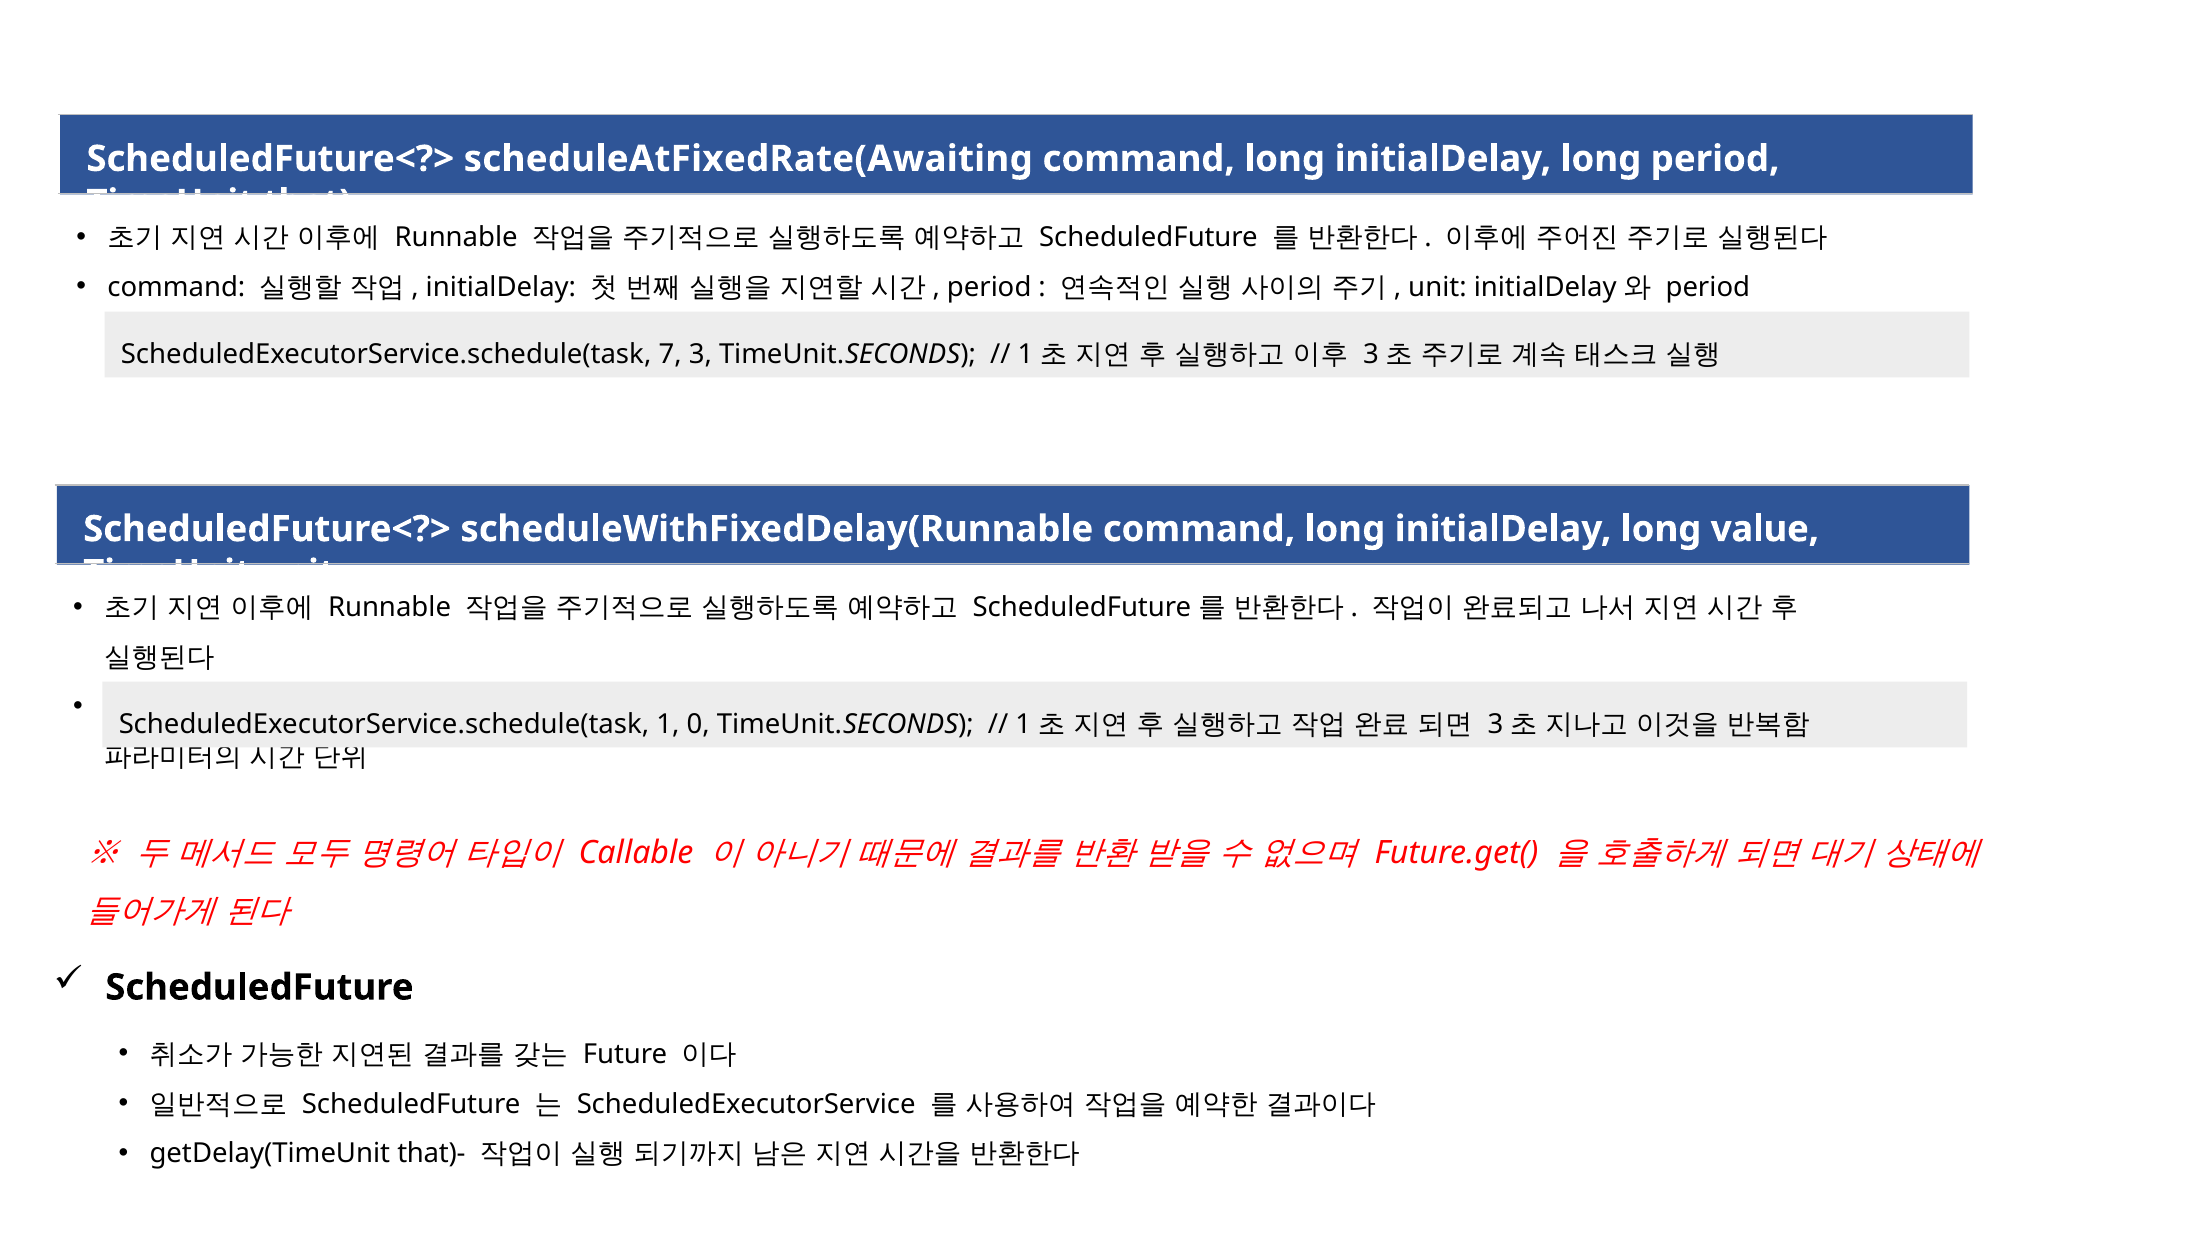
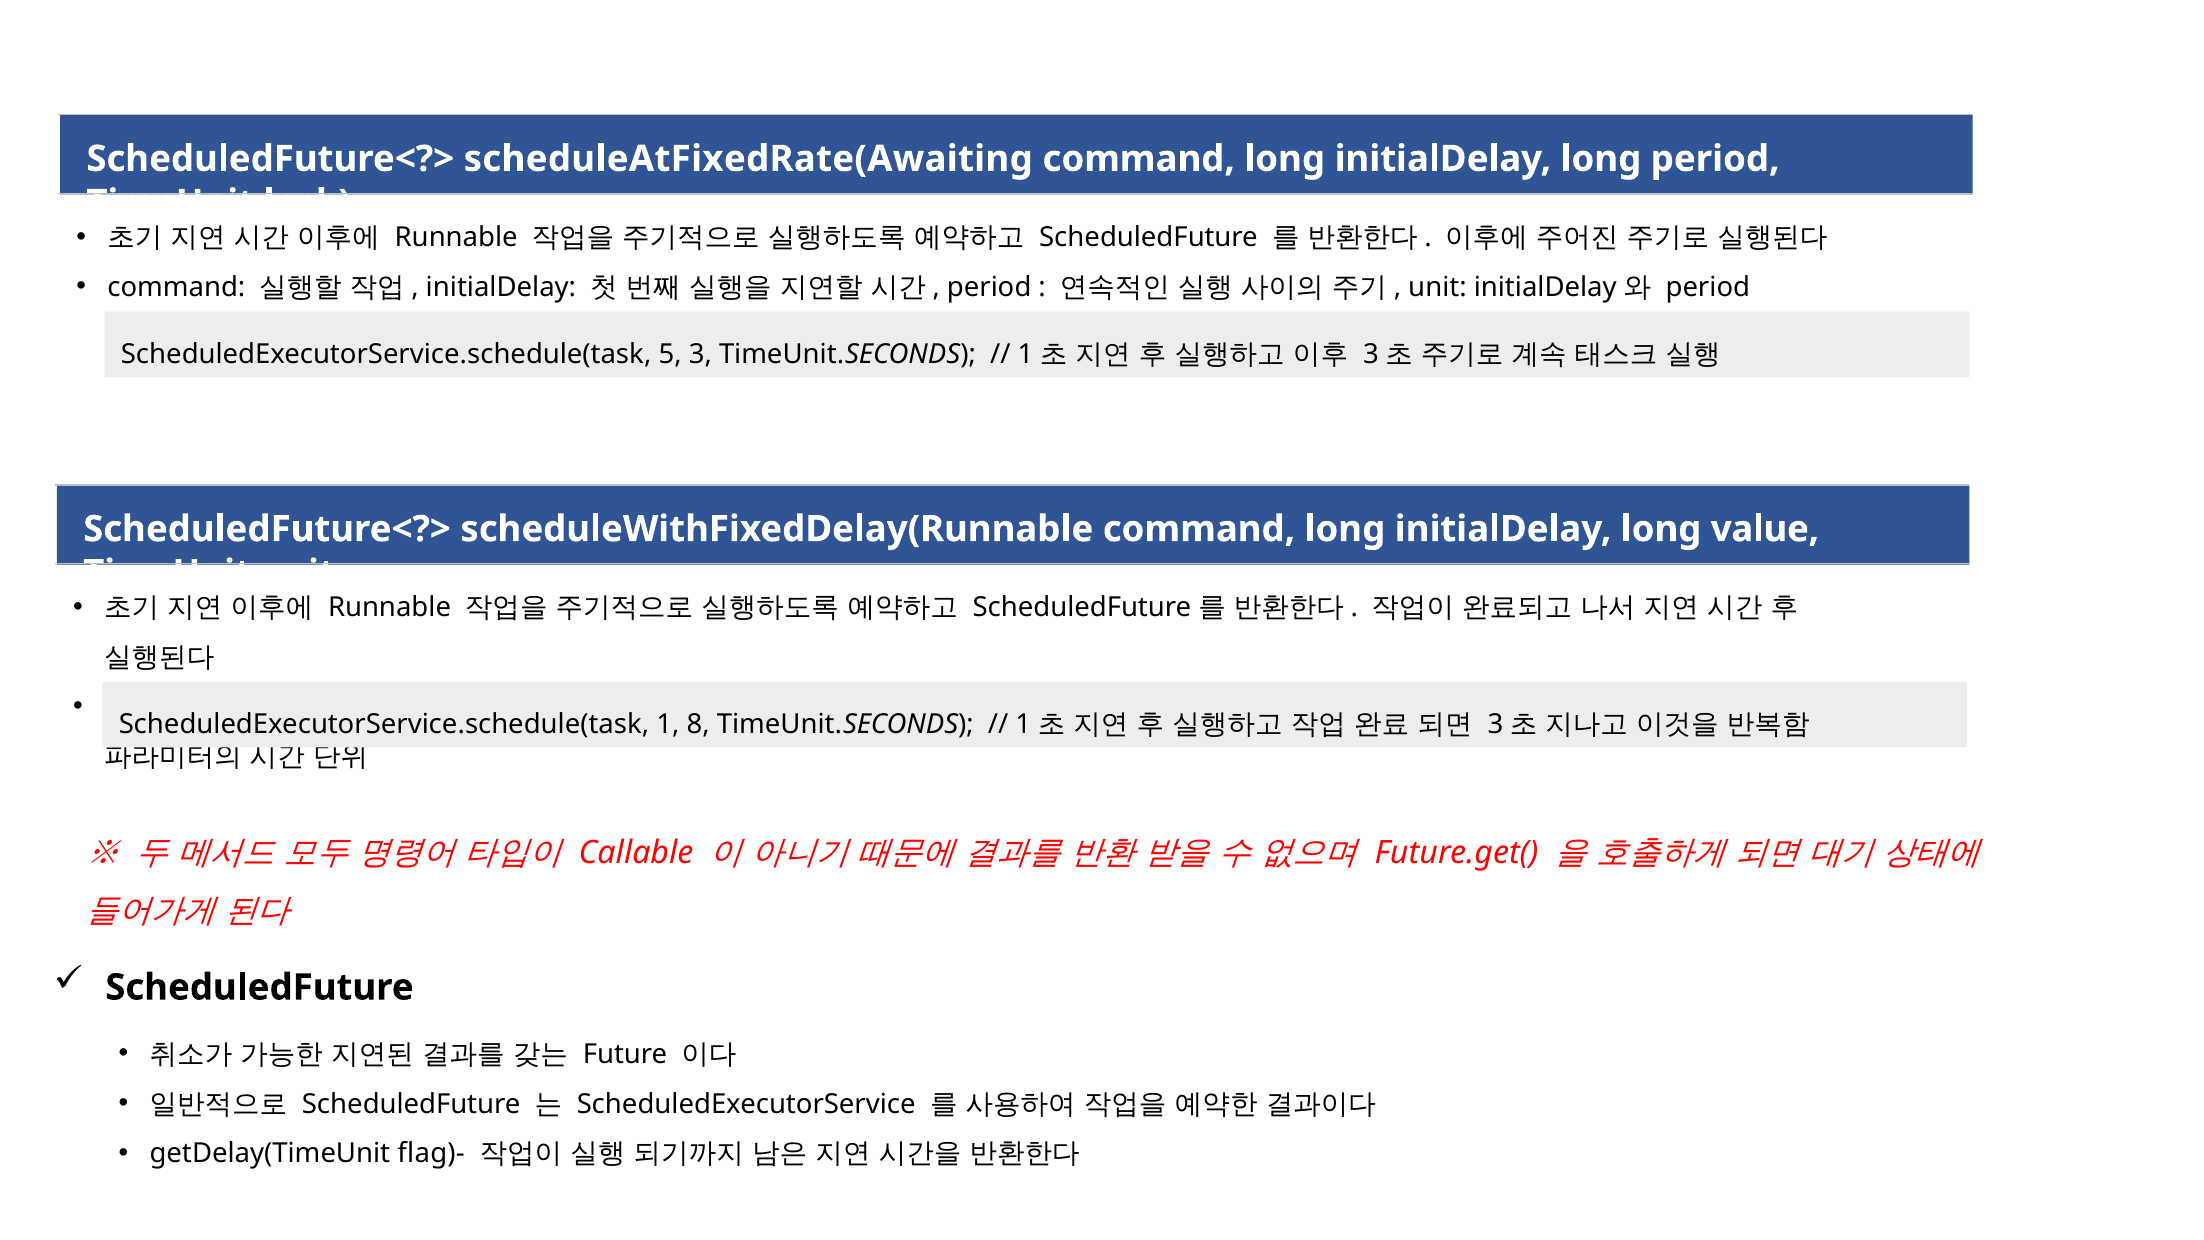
that: that -> lock
7: 7 -> 5
0: 0 -> 8
that)-: that)- -> flag)-
